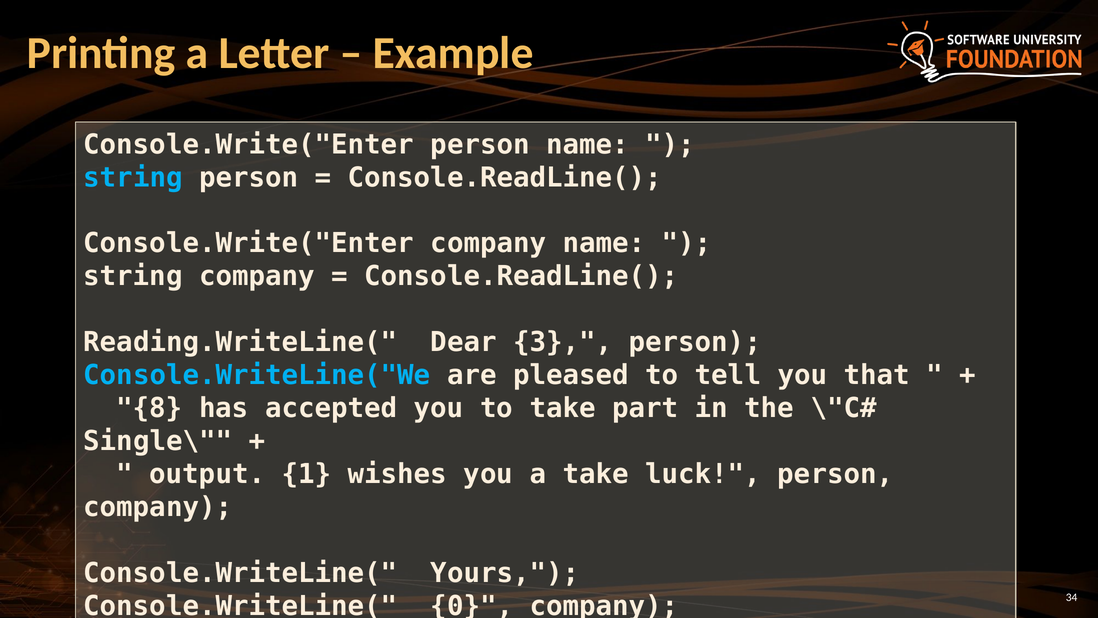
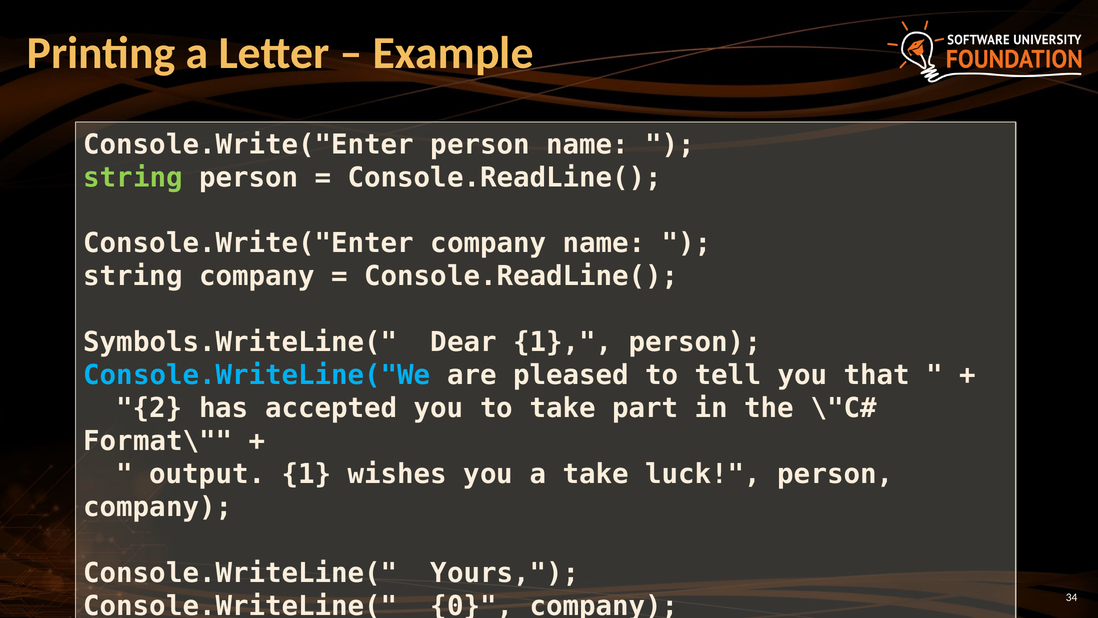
string at (133, 177) colour: light blue -> light green
Reading.WriteLine(: Reading.WriteLine( -> Symbols.WriteLine(
Dear 3: 3 -> 1
8: 8 -> 2
Single\: Single\ -> Format\
